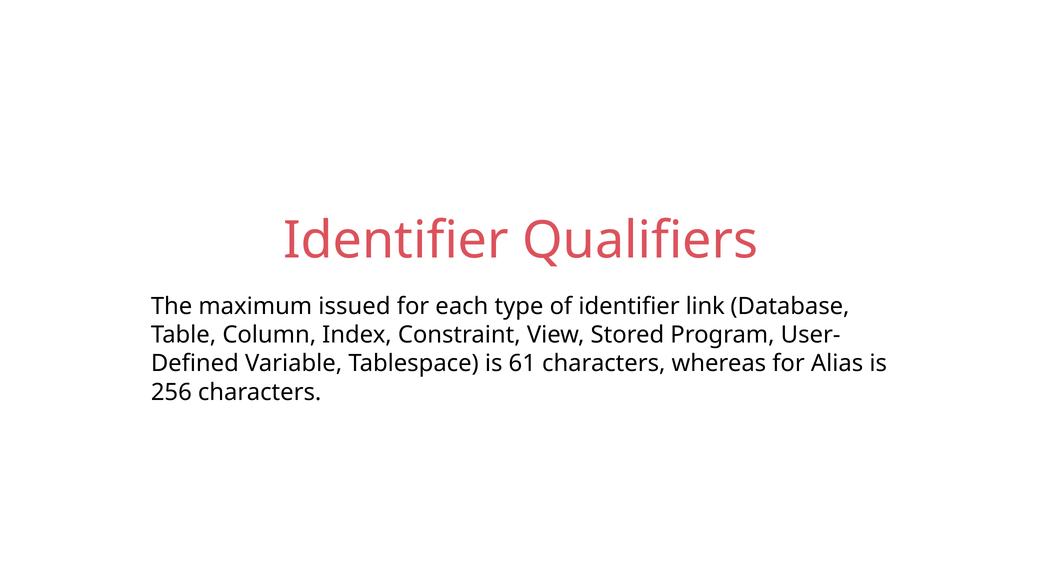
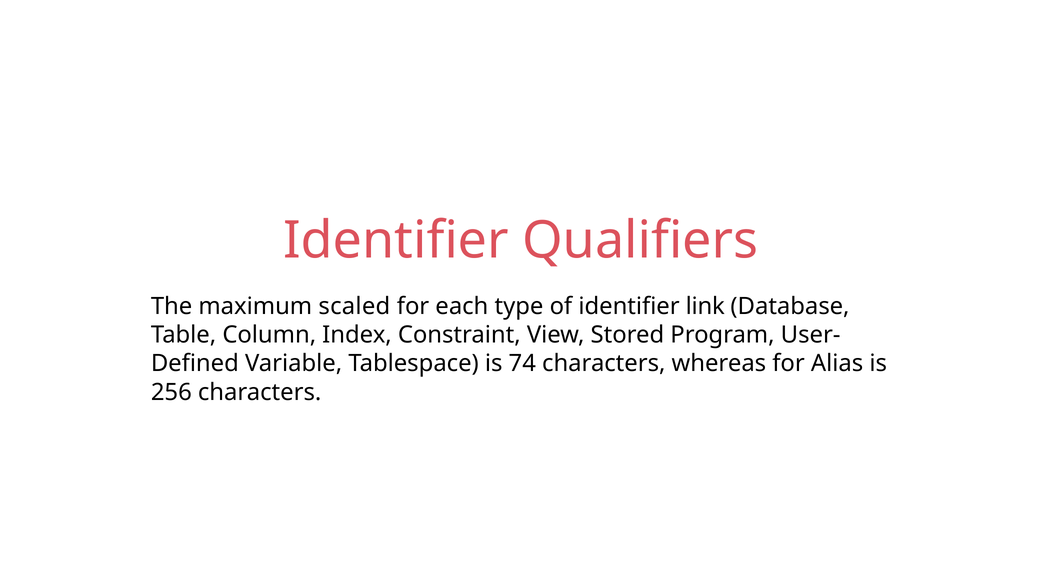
issued: issued -> scaled
61: 61 -> 74
